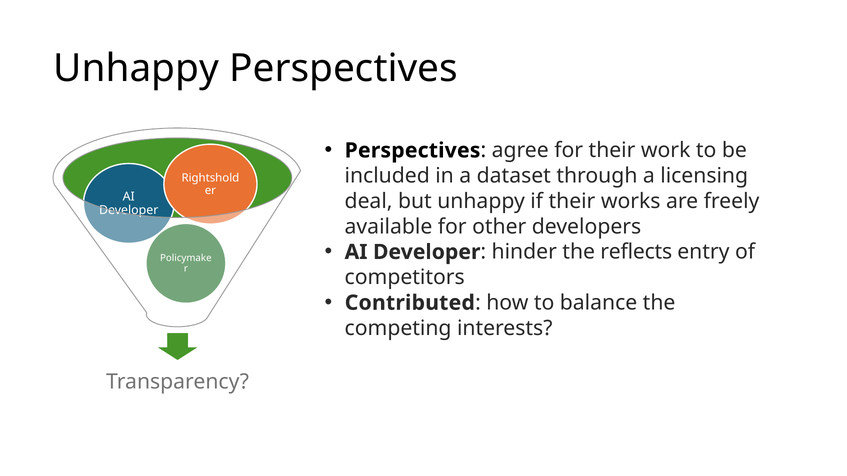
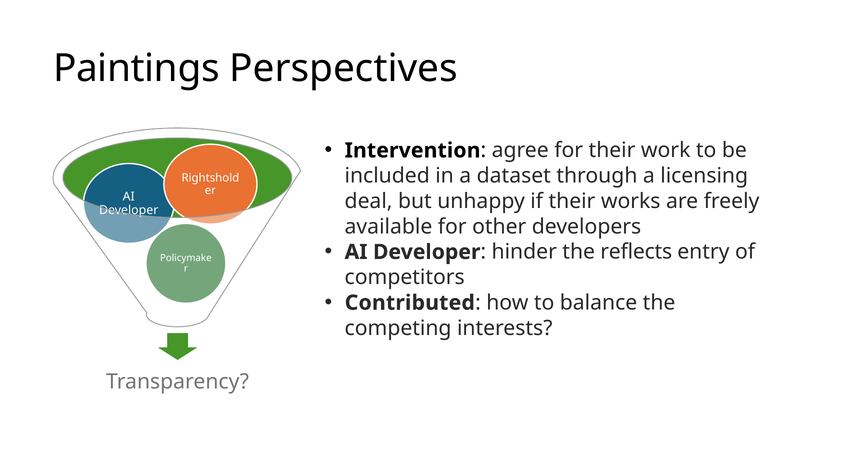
Unhappy at (136, 69): Unhappy -> Paintings
Perspectives at (413, 151): Perspectives -> Intervention
